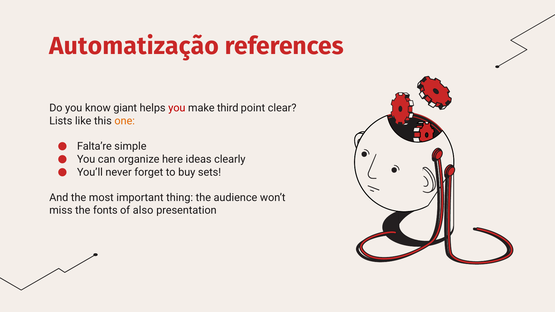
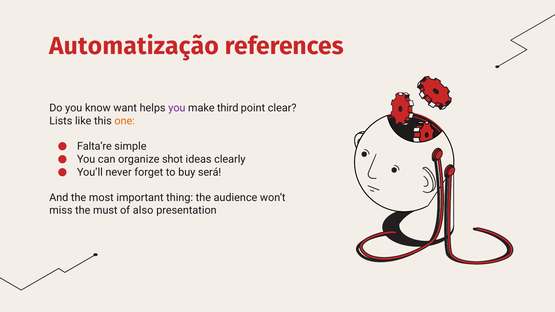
giant: giant -> want
you at (177, 108) colour: red -> purple
here: here -> shot
sets: sets -> será
fonts: fonts -> must
